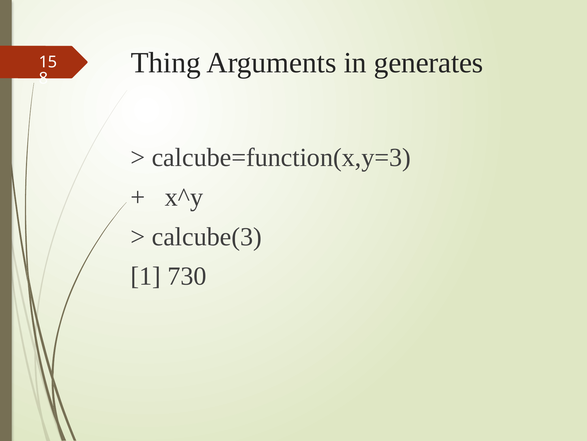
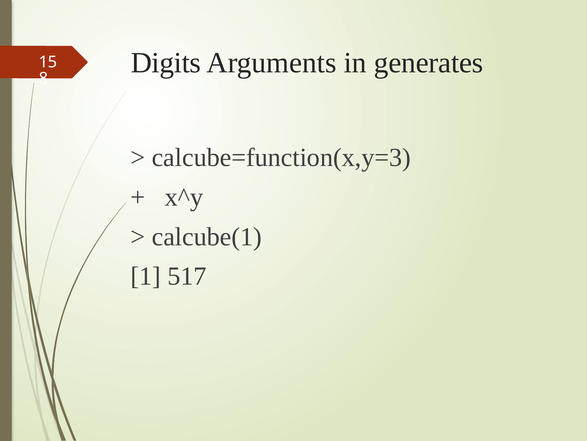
Thing: Thing -> Digits
calcube(3: calcube(3 -> calcube(1
730: 730 -> 517
